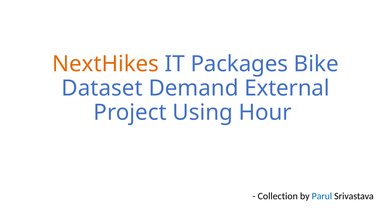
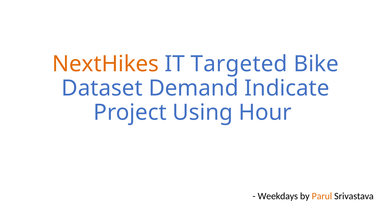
Packages: Packages -> Targeted
External: External -> Indicate
Collection: Collection -> Weekdays
Parul colour: blue -> orange
